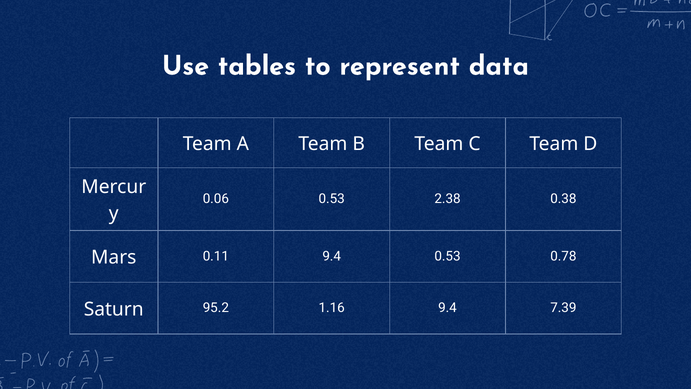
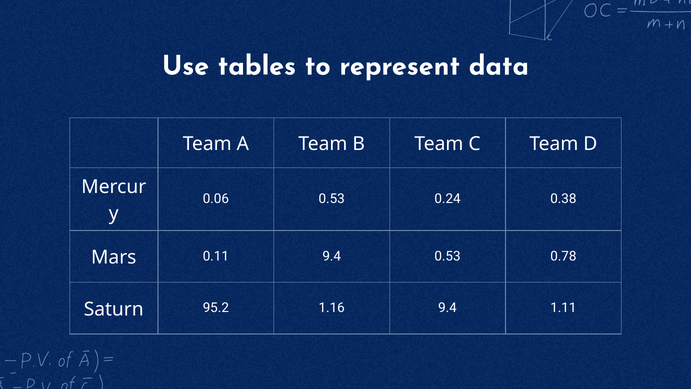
2.38: 2.38 -> 0.24
7.39: 7.39 -> 1.11
